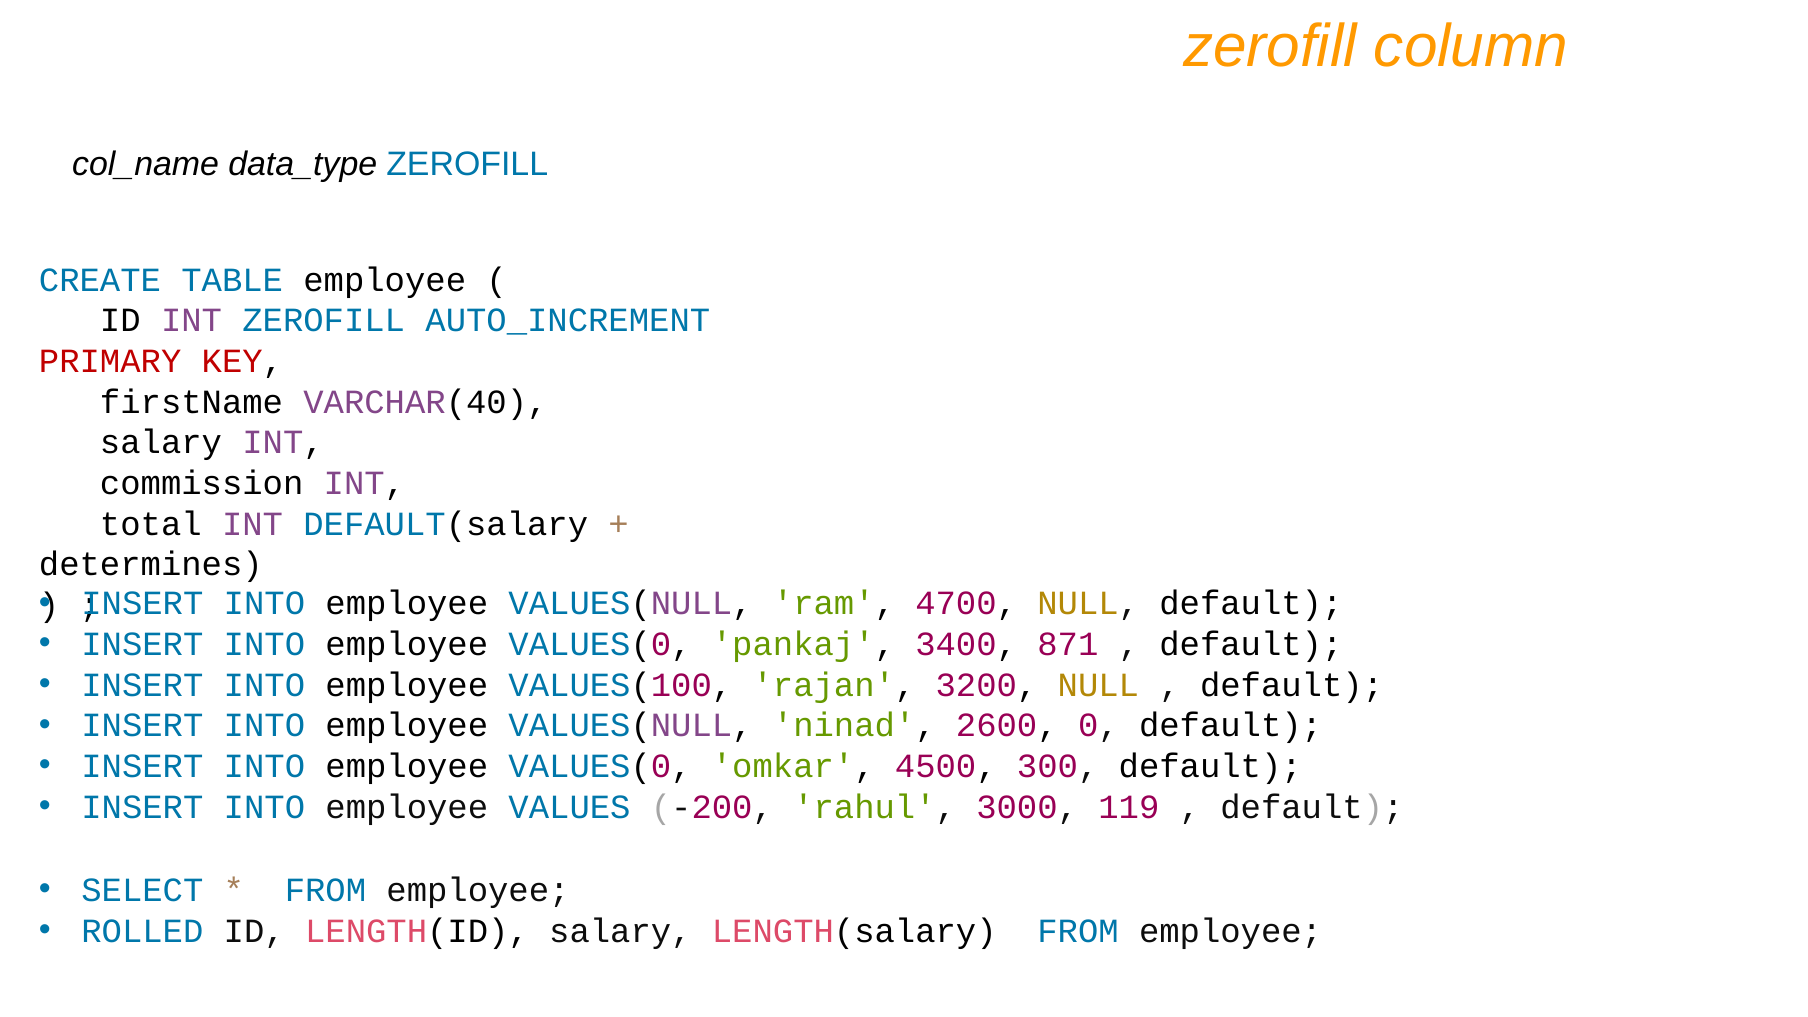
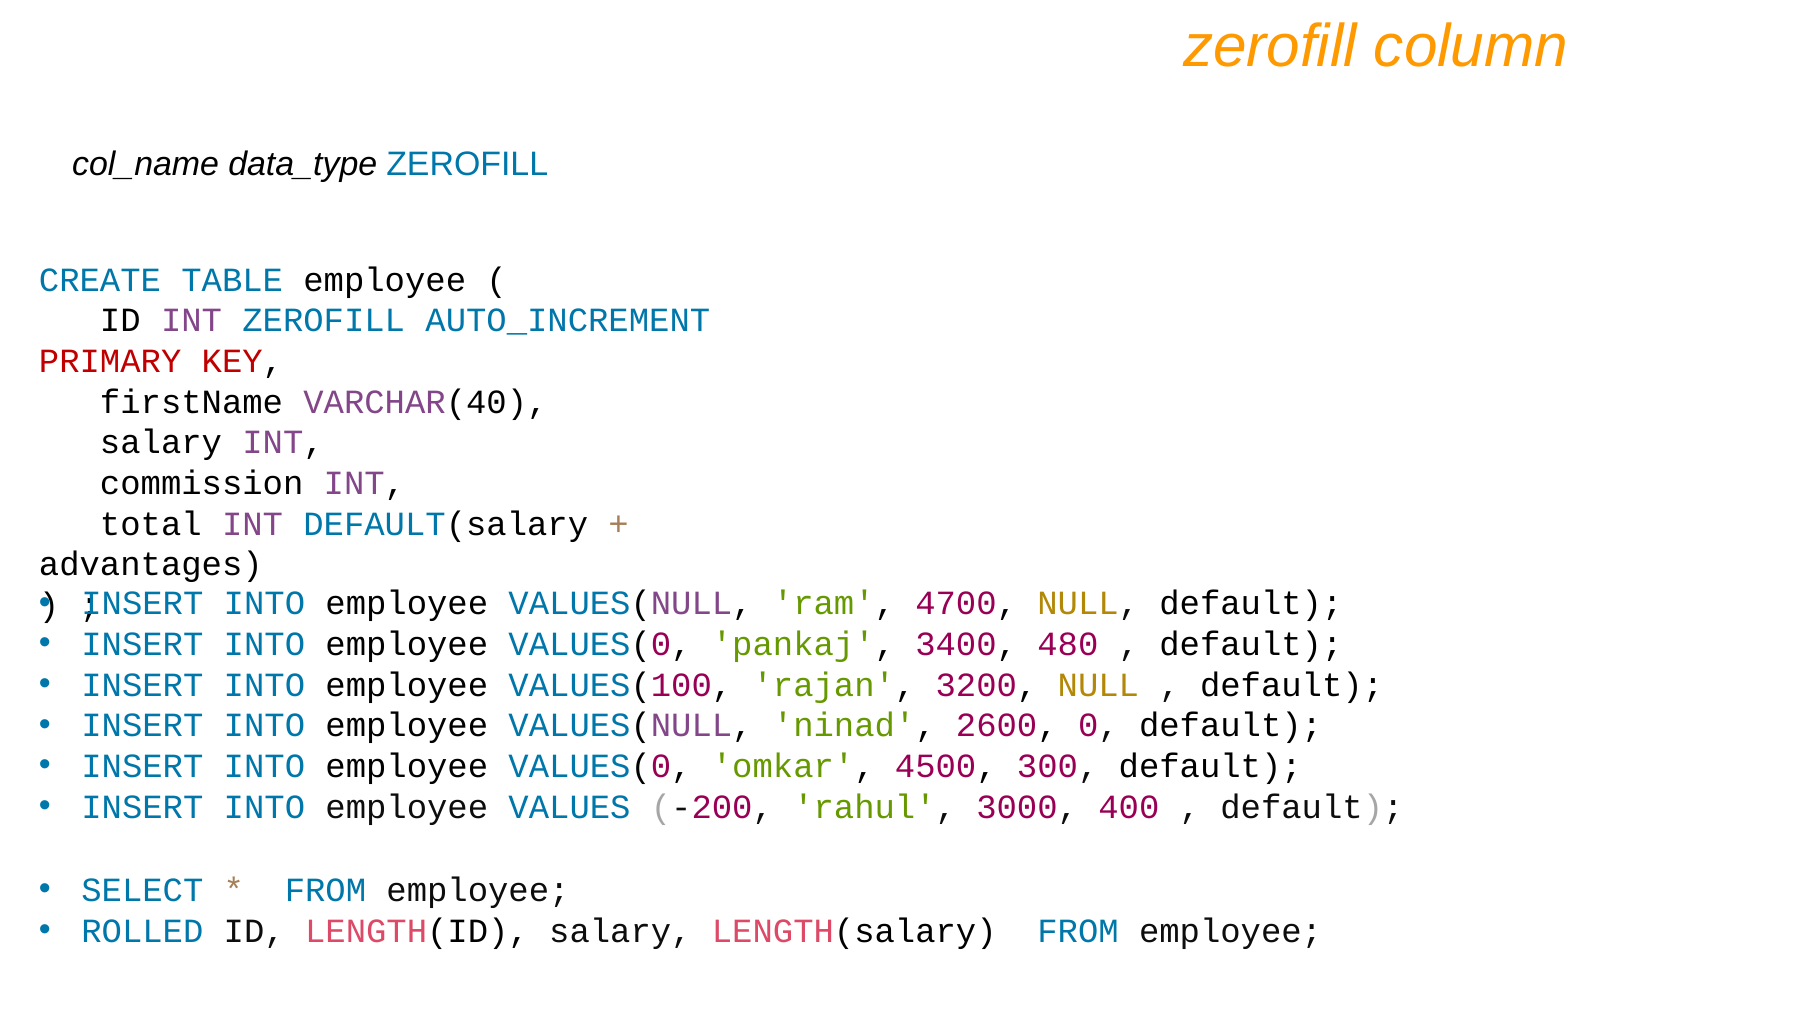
determines: determines -> advantages
871: 871 -> 480
119: 119 -> 400
